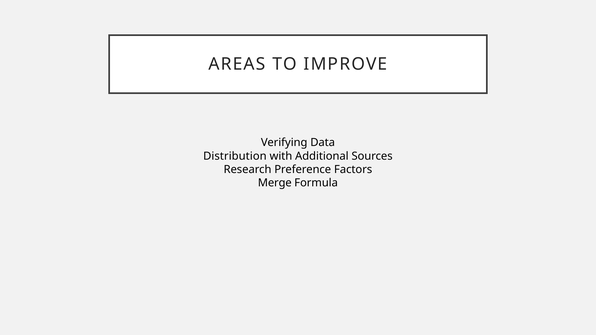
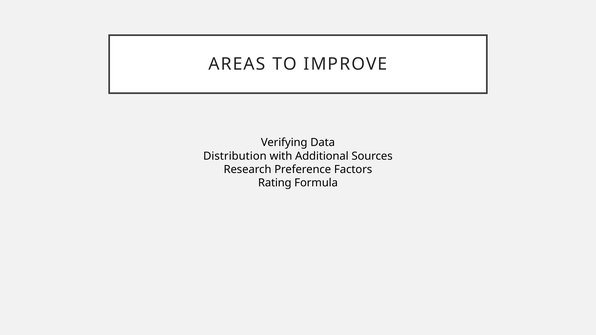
Merge: Merge -> Rating
